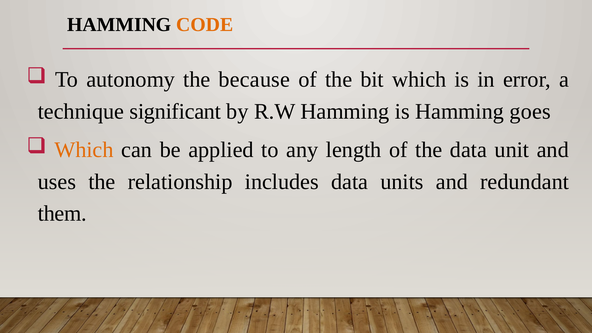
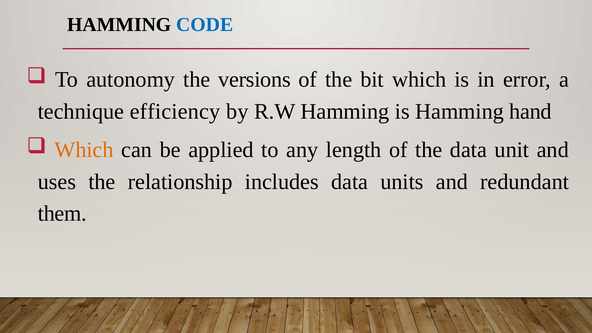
CODE colour: orange -> blue
because: because -> versions
significant: significant -> efficiency
goes: goes -> hand
